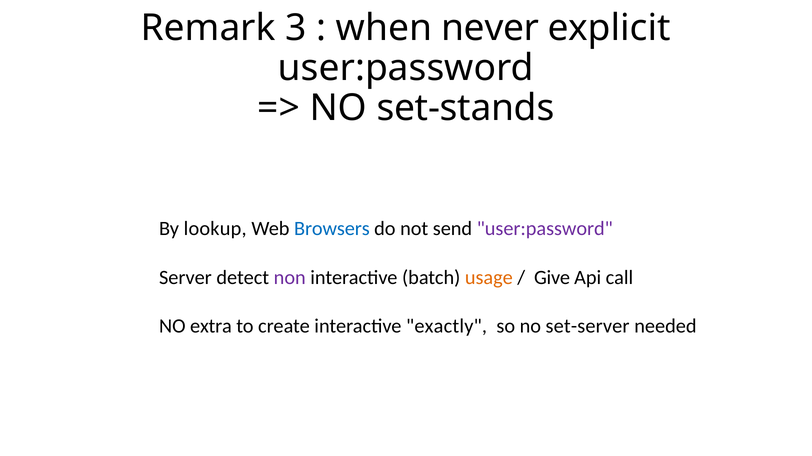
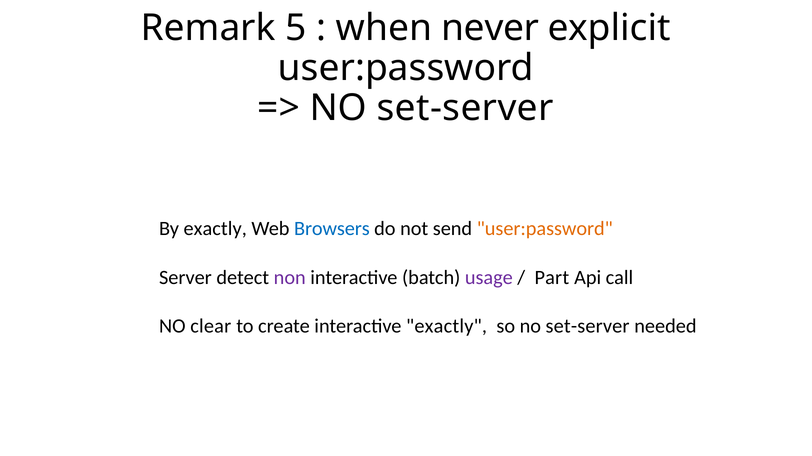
3: 3 -> 5
set-stands at (466, 108): set-stands -> set-server
By lookup: lookup -> exactly
user:password at (545, 229) colour: purple -> orange
usage colour: orange -> purple
Give: Give -> Part
extra: extra -> clear
